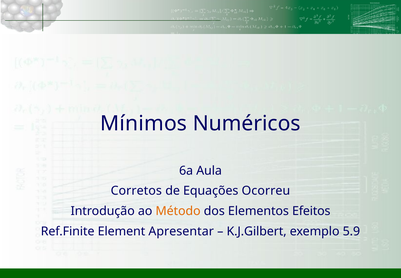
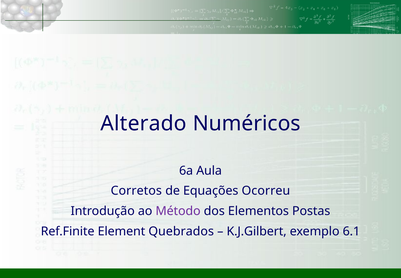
Mínimos: Mínimos -> Alterado
Método colour: orange -> purple
Efeitos: Efeitos -> Postas
Apresentar: Apresentar -> Quebrados
5.9: 5.9 -> 6.1
